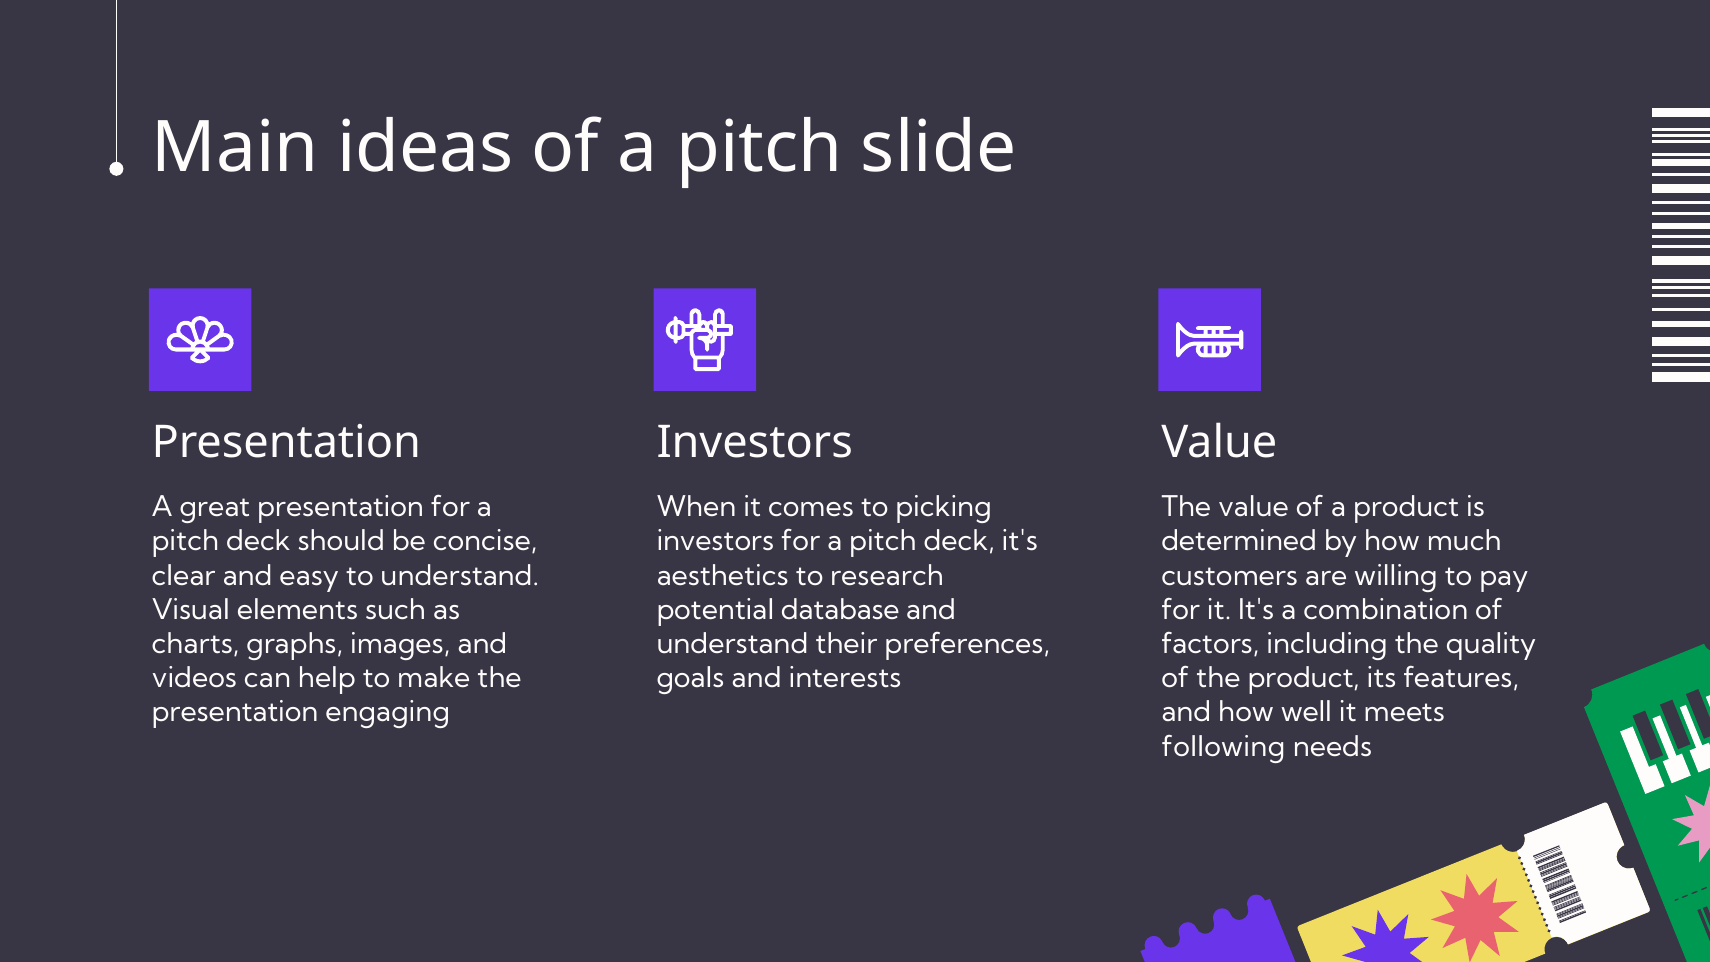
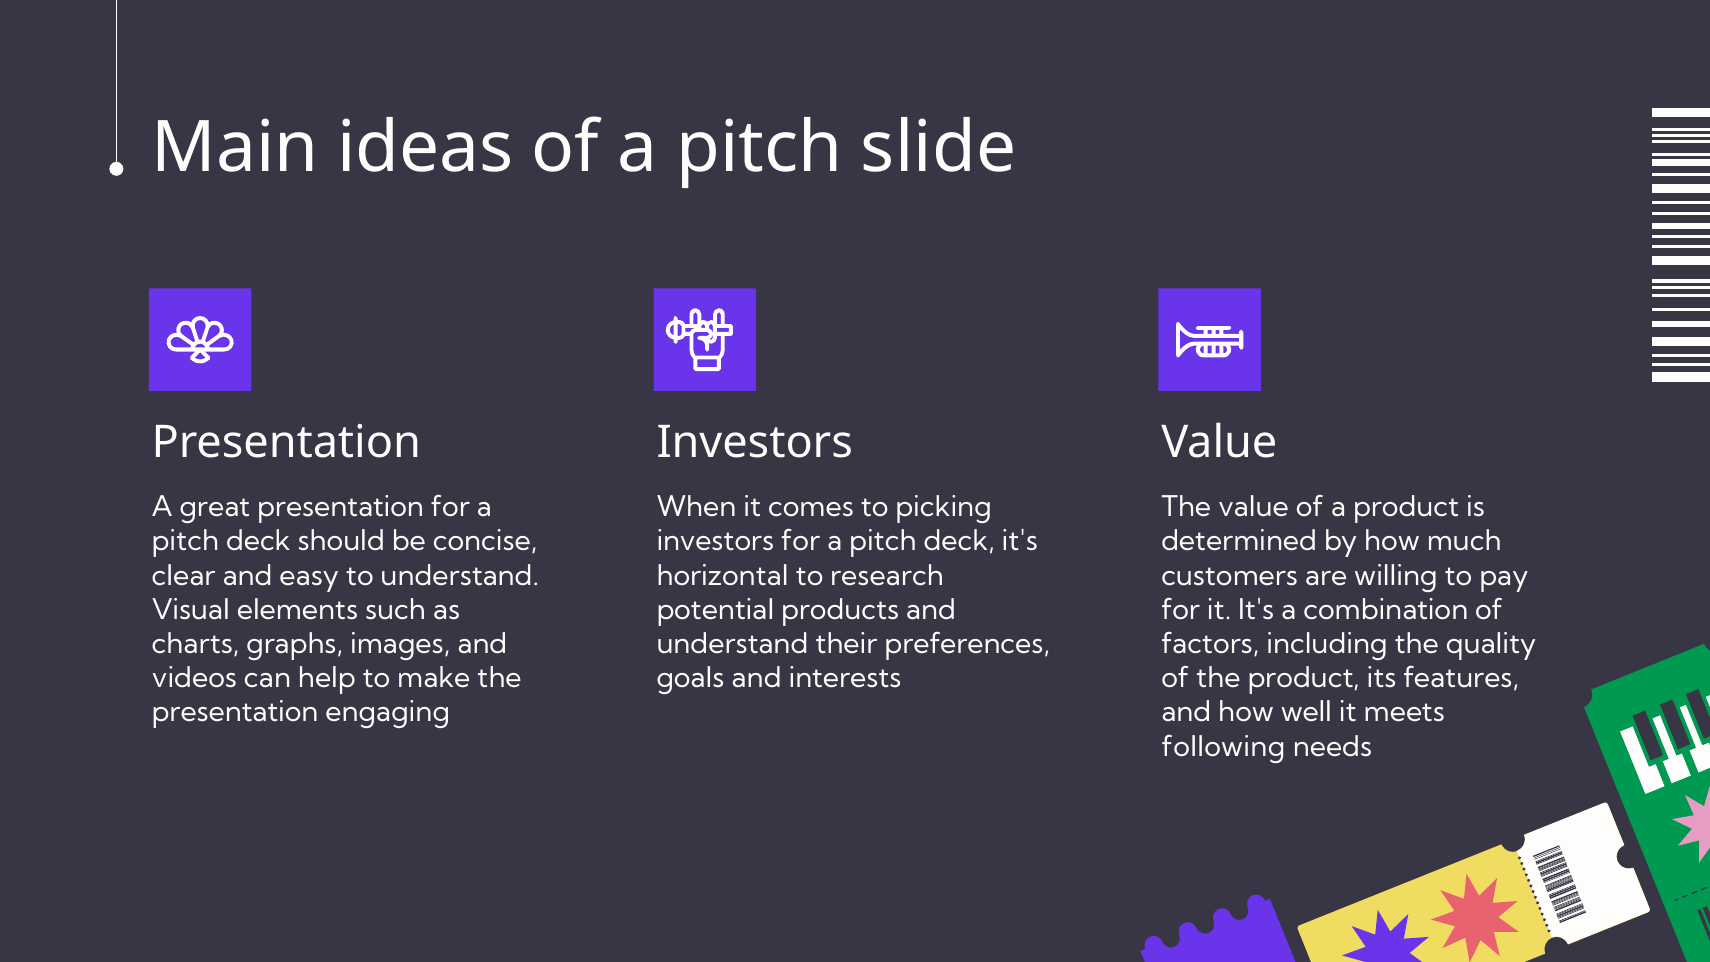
aesthetics: aesthetics -> horizontal
database: database -> products
